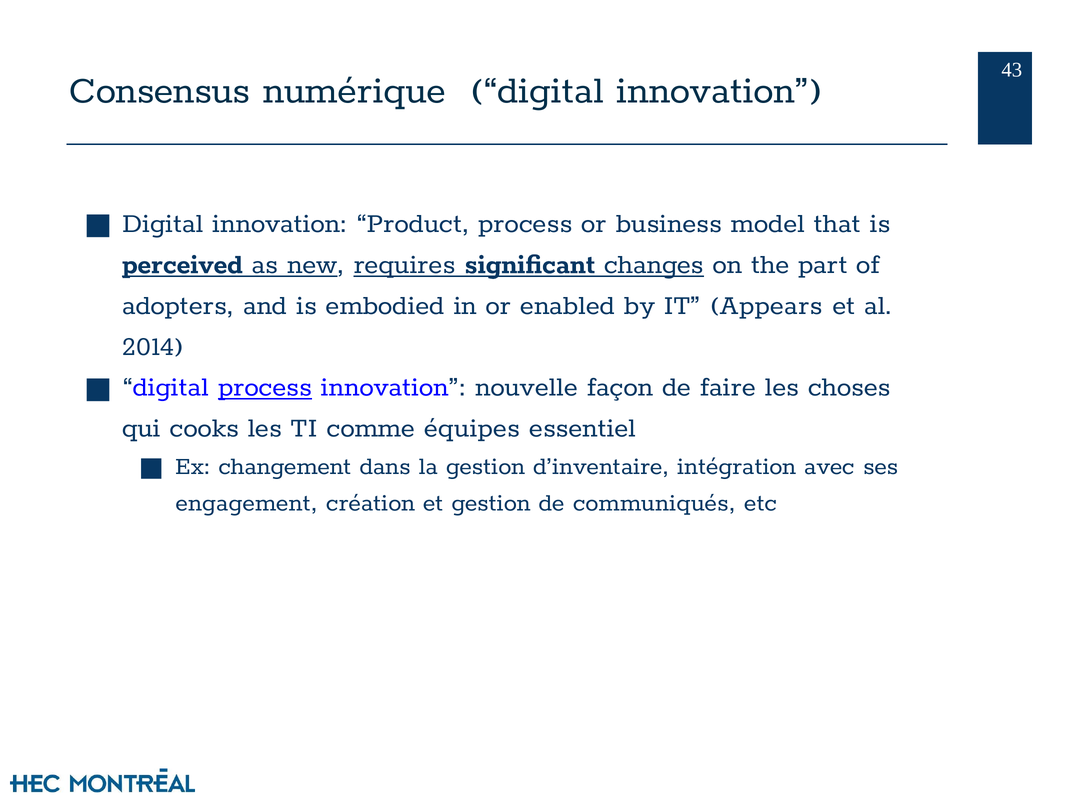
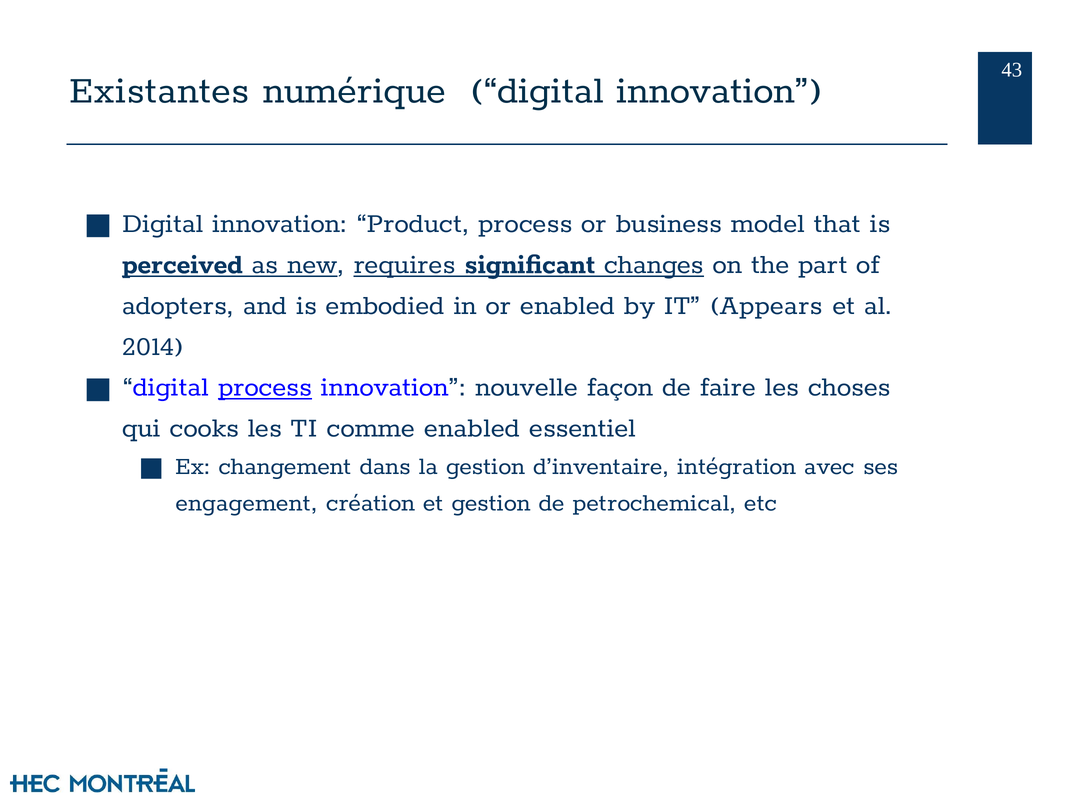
Consensus: Consensus -> Existantes
comme équipes: équipes -> enabled
communiqués: communiqués -> petrochemical
